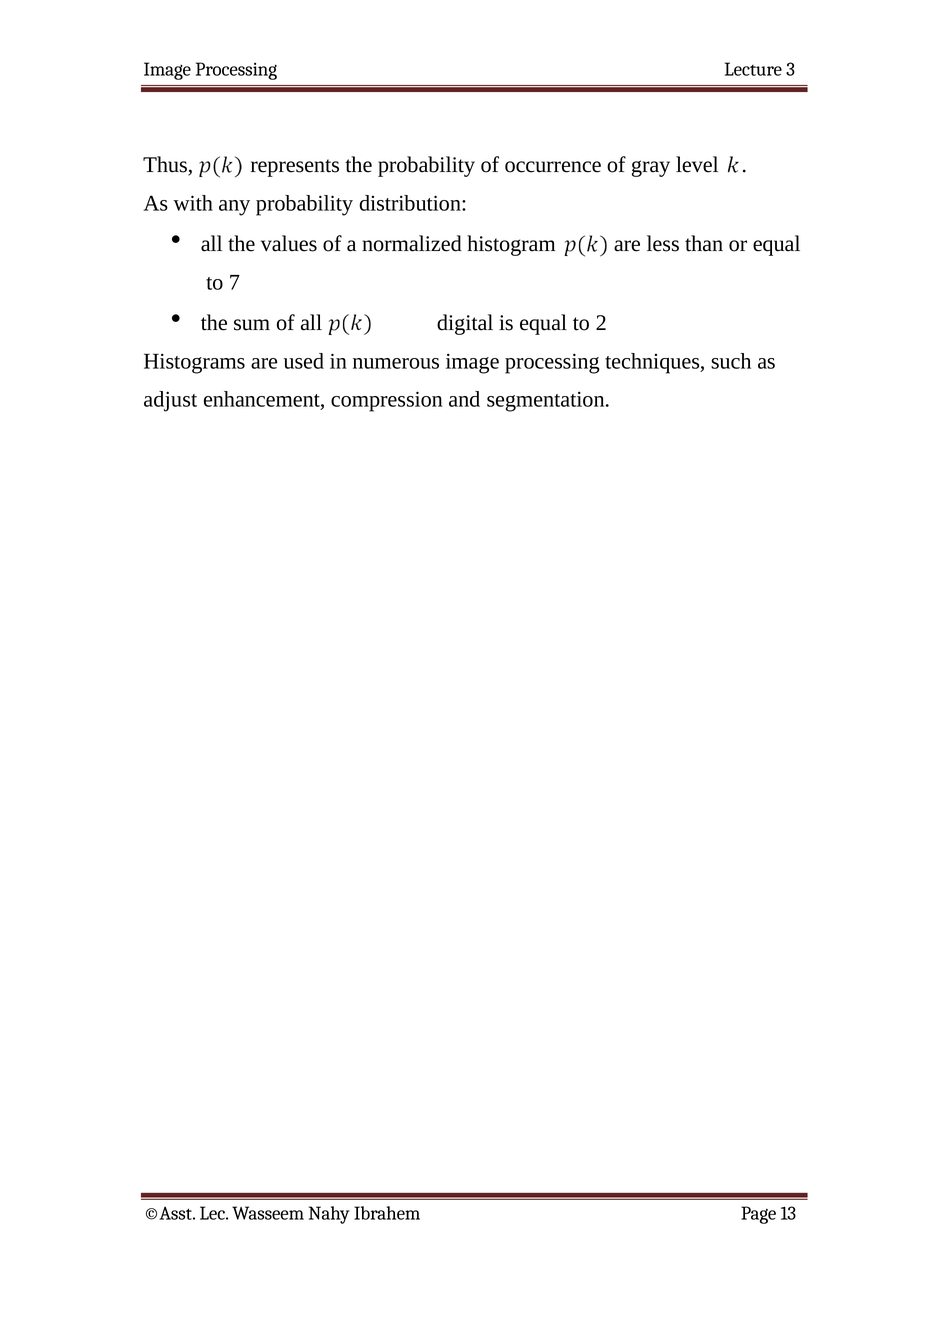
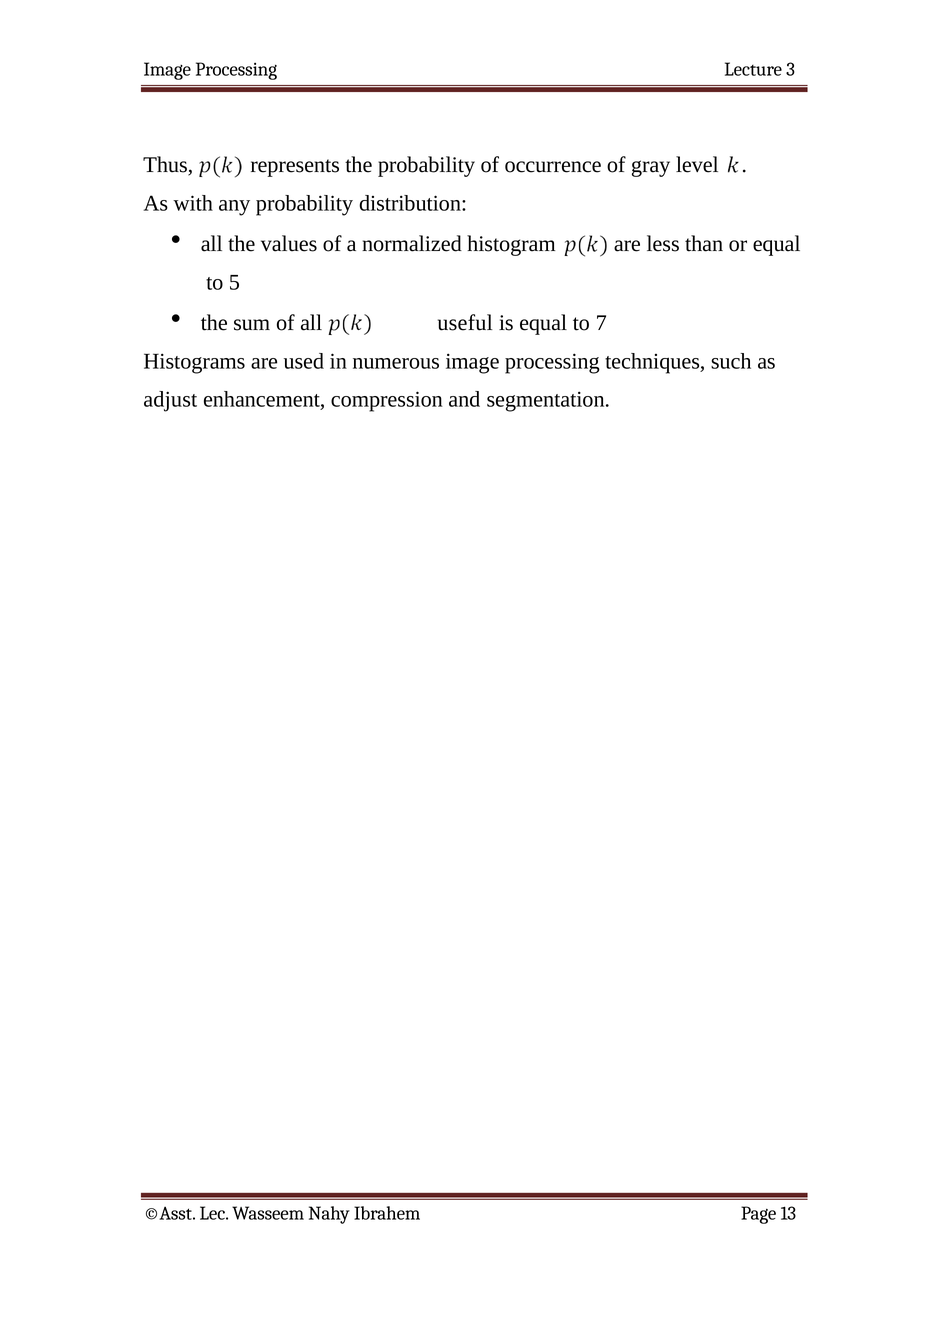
7: 7 -> 5
digital: digital -> useful
2: 2 -> 7
